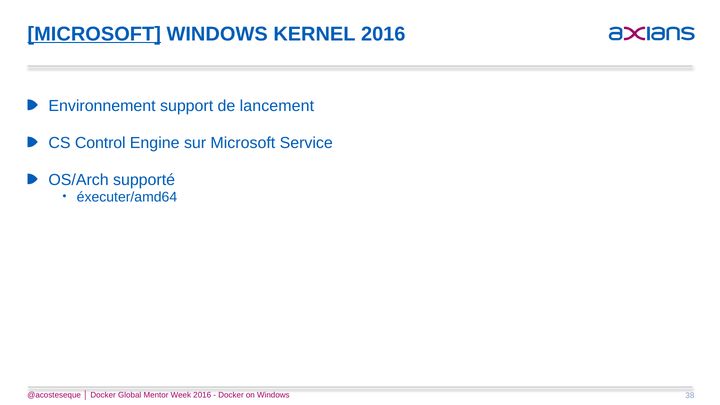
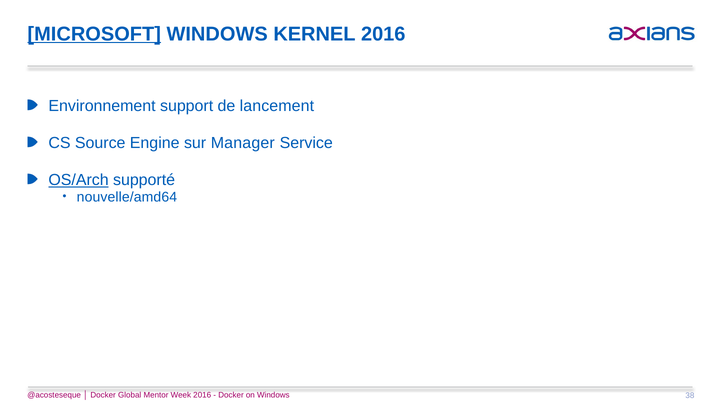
Control: Control -> Source
sur Microsoft: Microsoft -> Manager
OS/Arch underline: none -> present
éxecuter/amd64: éxecuter/amd64 -> nouvelle/amd64
